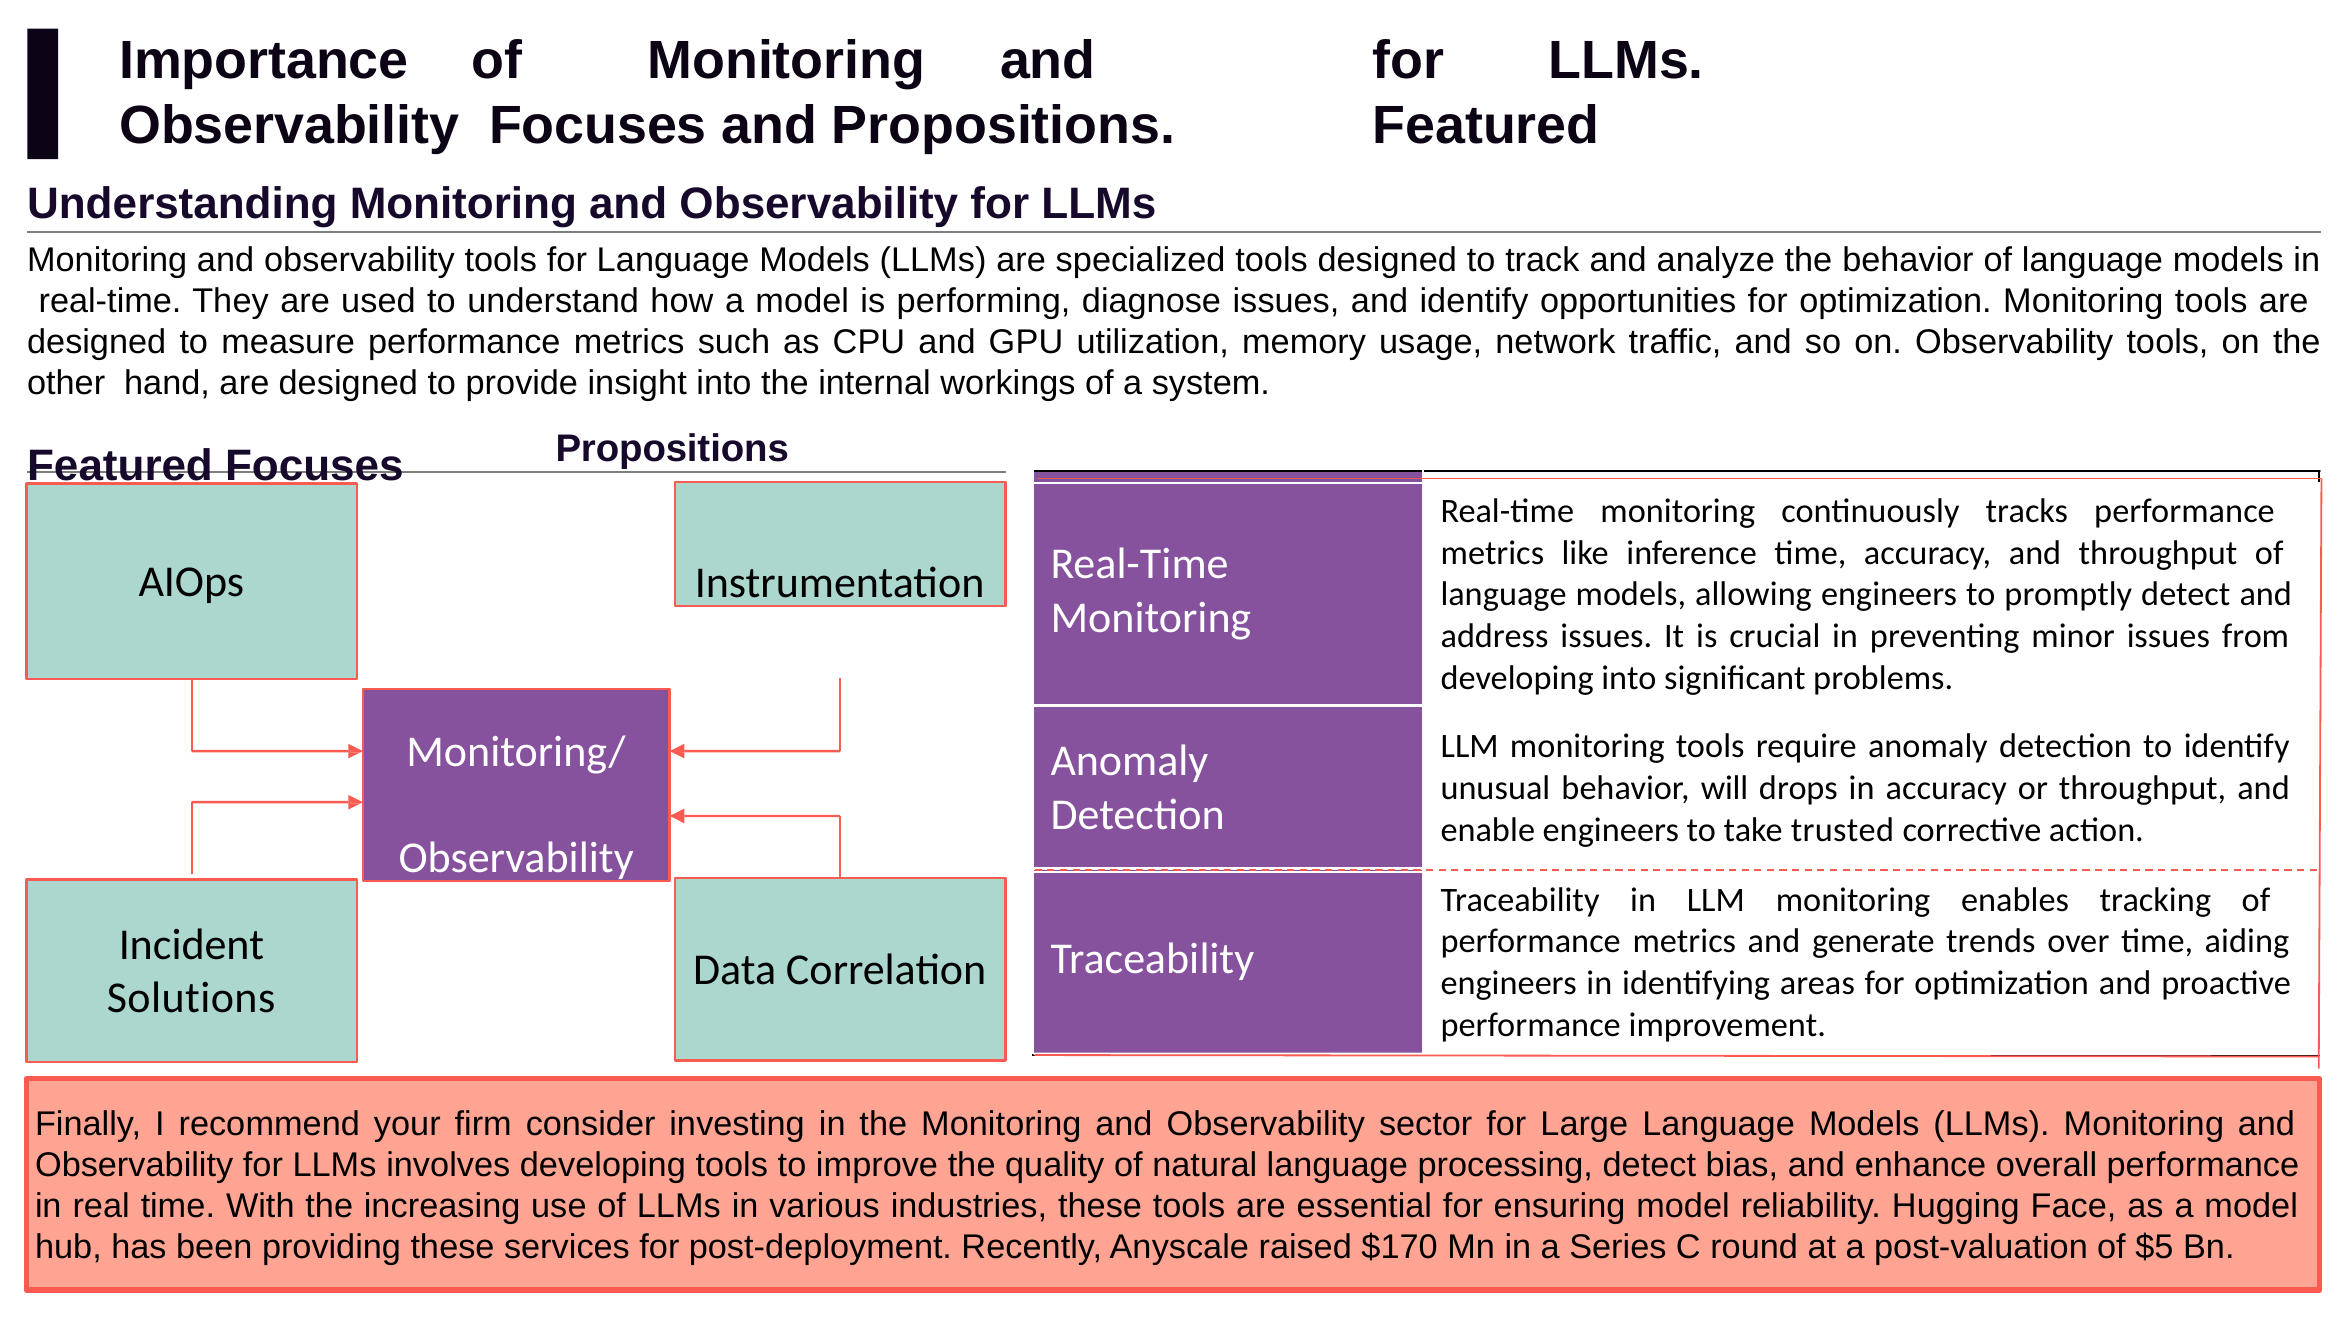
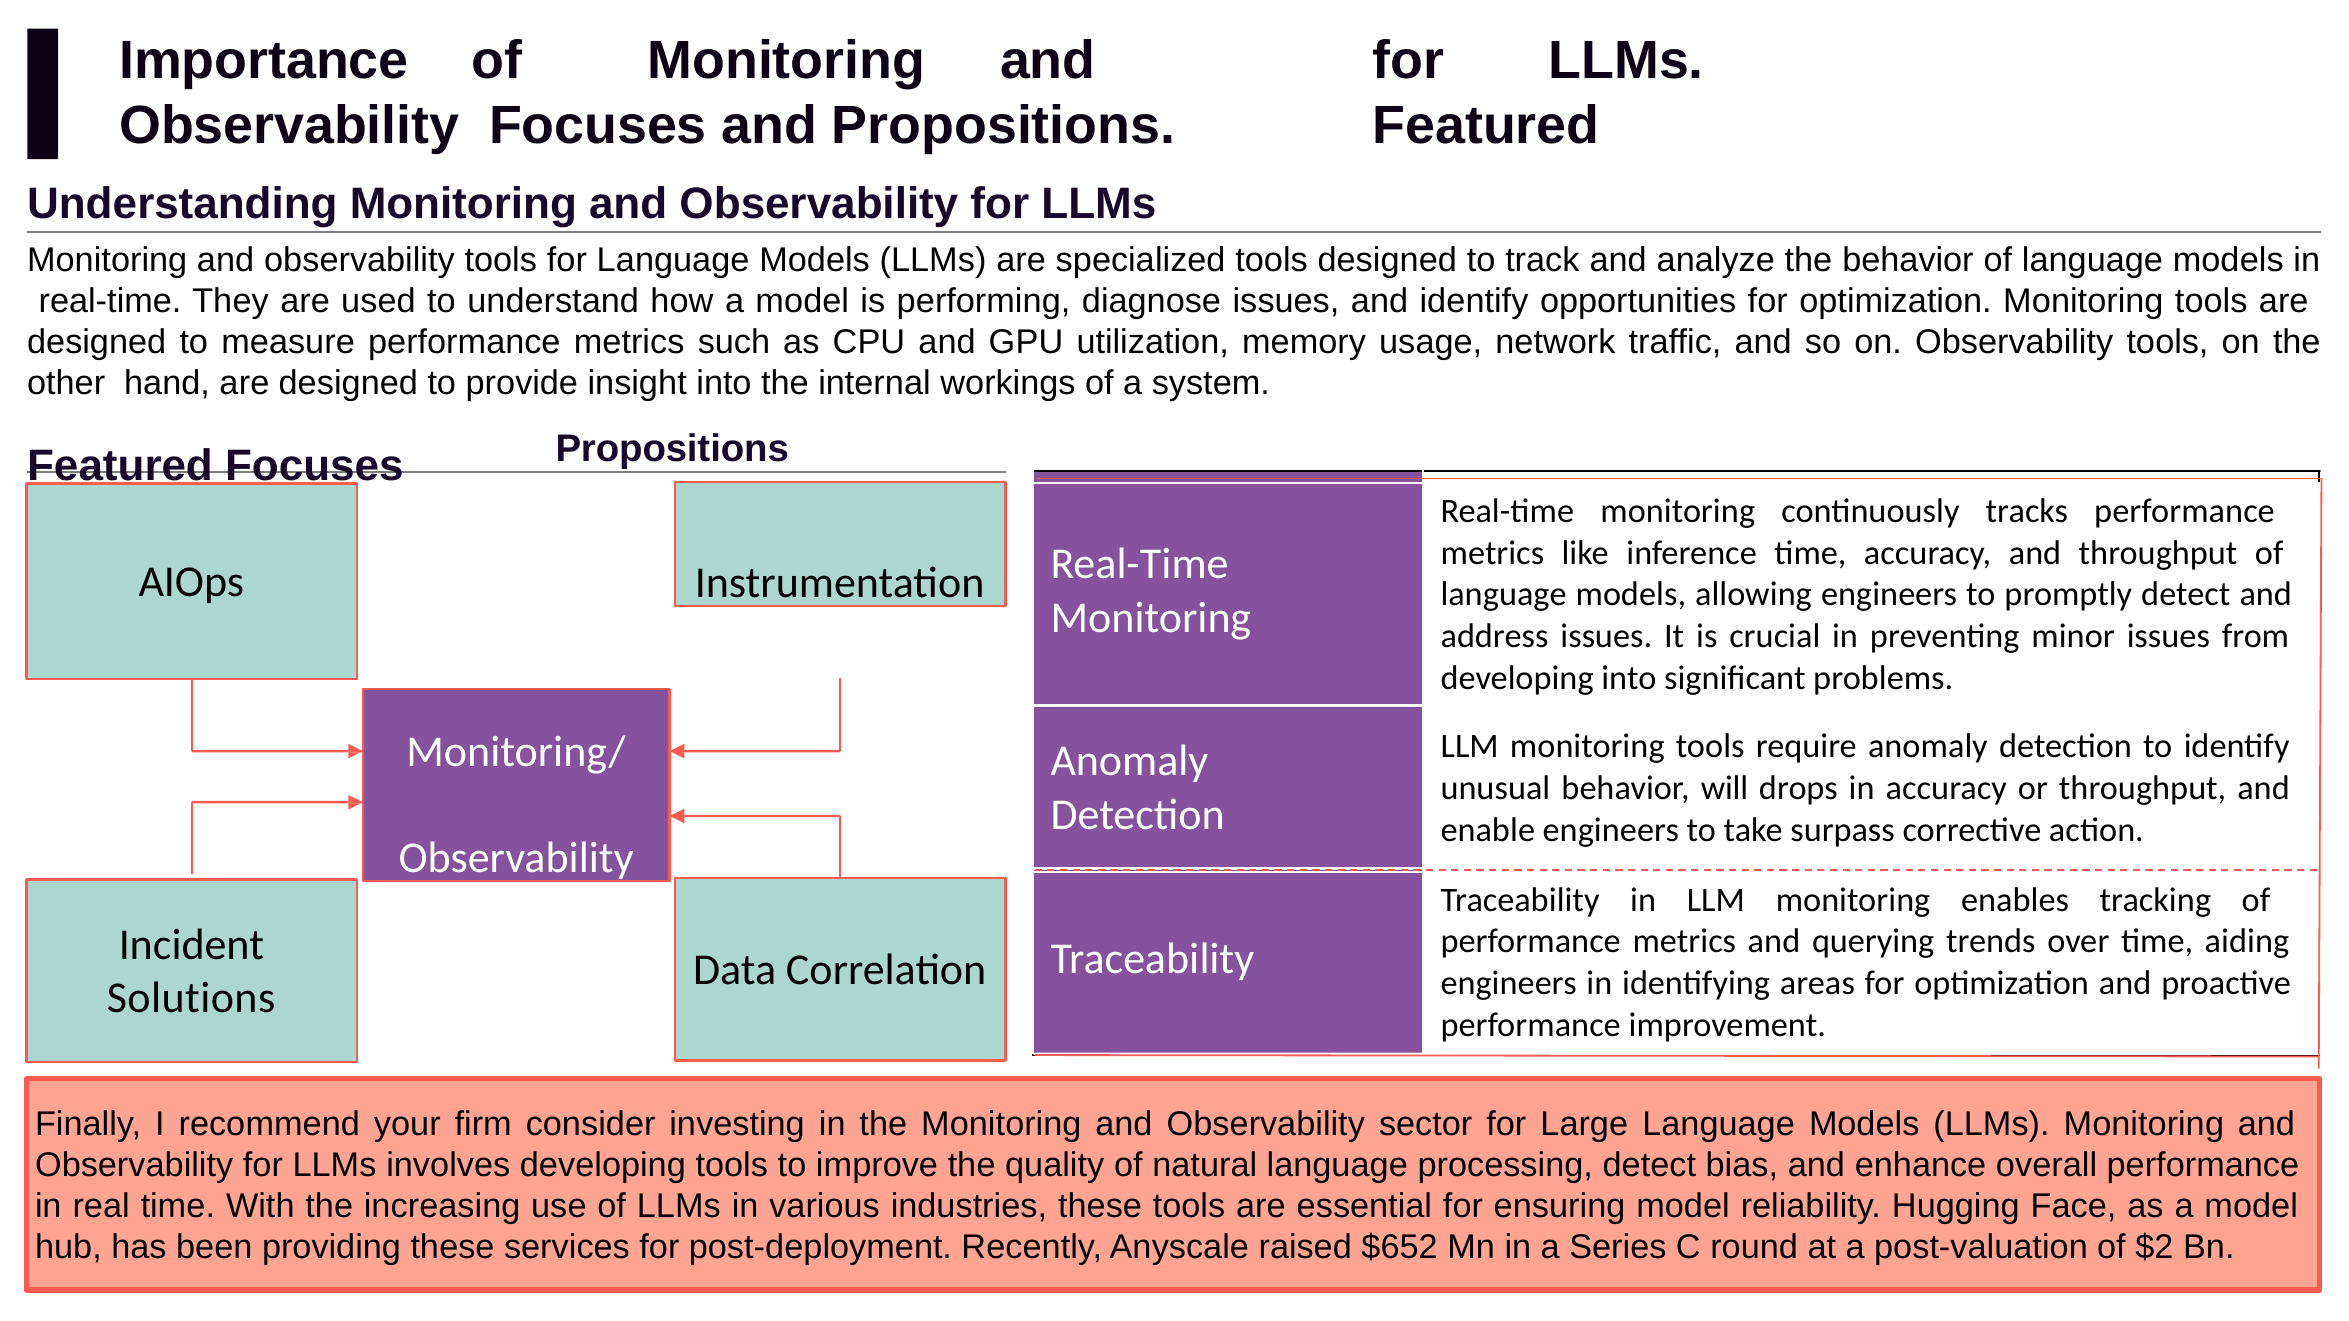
trusted: trusted -> surpass
generate: generate -> querying
$170: $170 -> $652
$5: $5 -> $2
